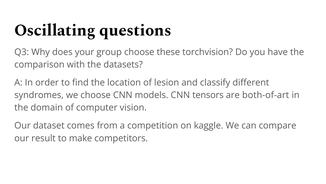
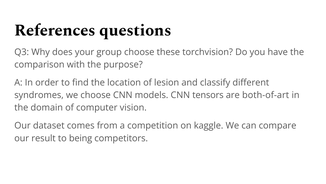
Oscillating: Oscillating -> References
datasets: datasets -> purpose
make: make -> being
